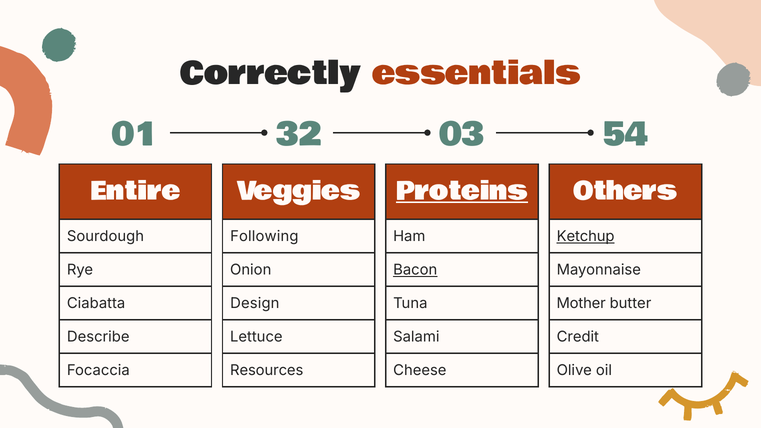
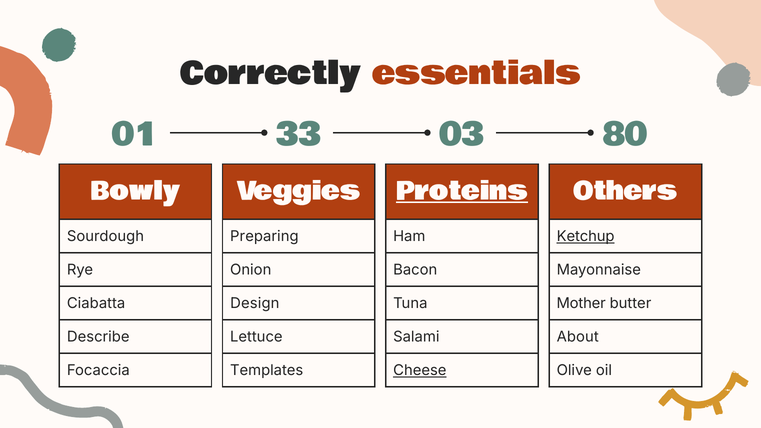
32: 32 -> 33
54: 54 -> 80
Entire: Entire -> Bowly
Following: Following -> Preparing
Bacon underline: present -> none
Credit: Credit -> About
Resources: Resources -> Templates
Cheese underline: none -> present
